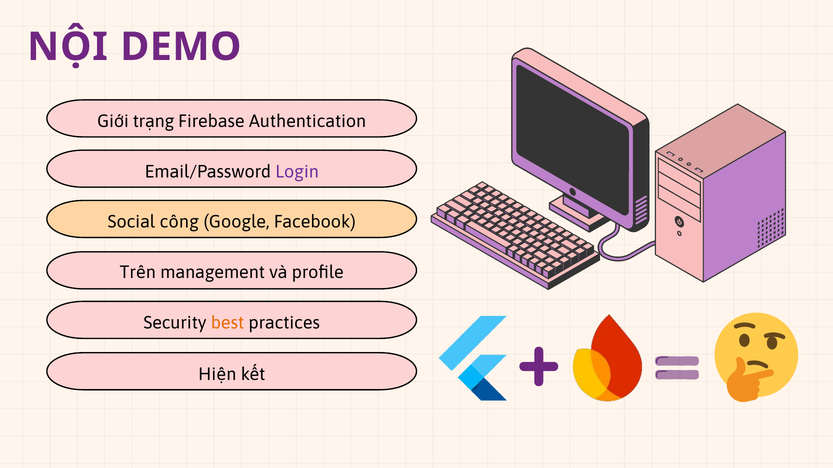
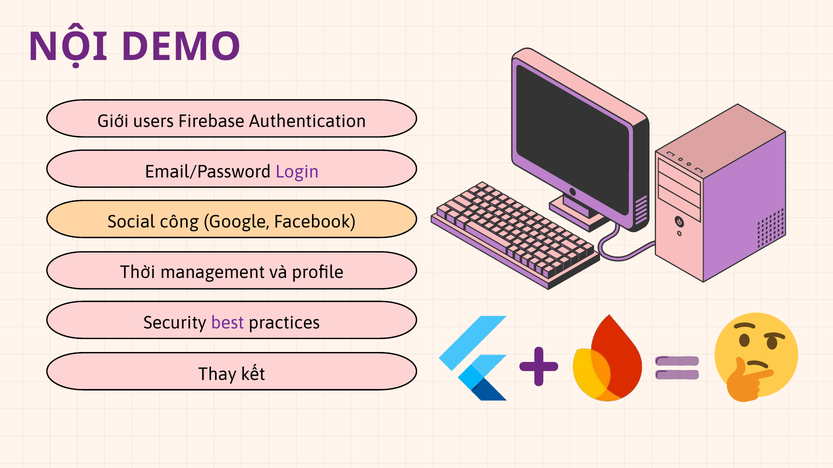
trạng: trạng -> users
Trên: Trên -> Thời
best colour: orange -> purple
Hiện: Hiện -> Thay
